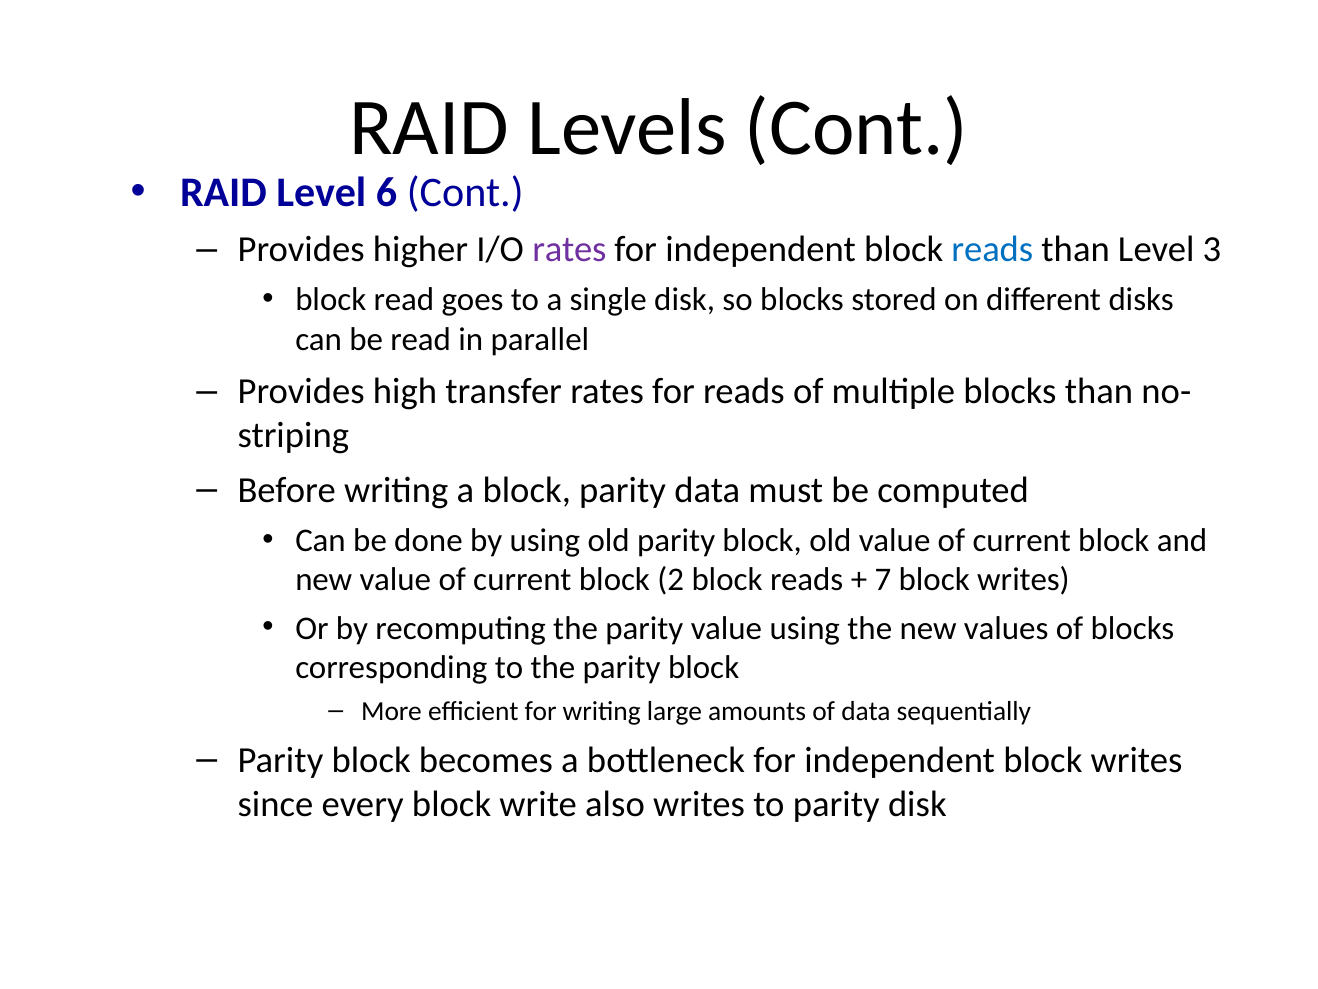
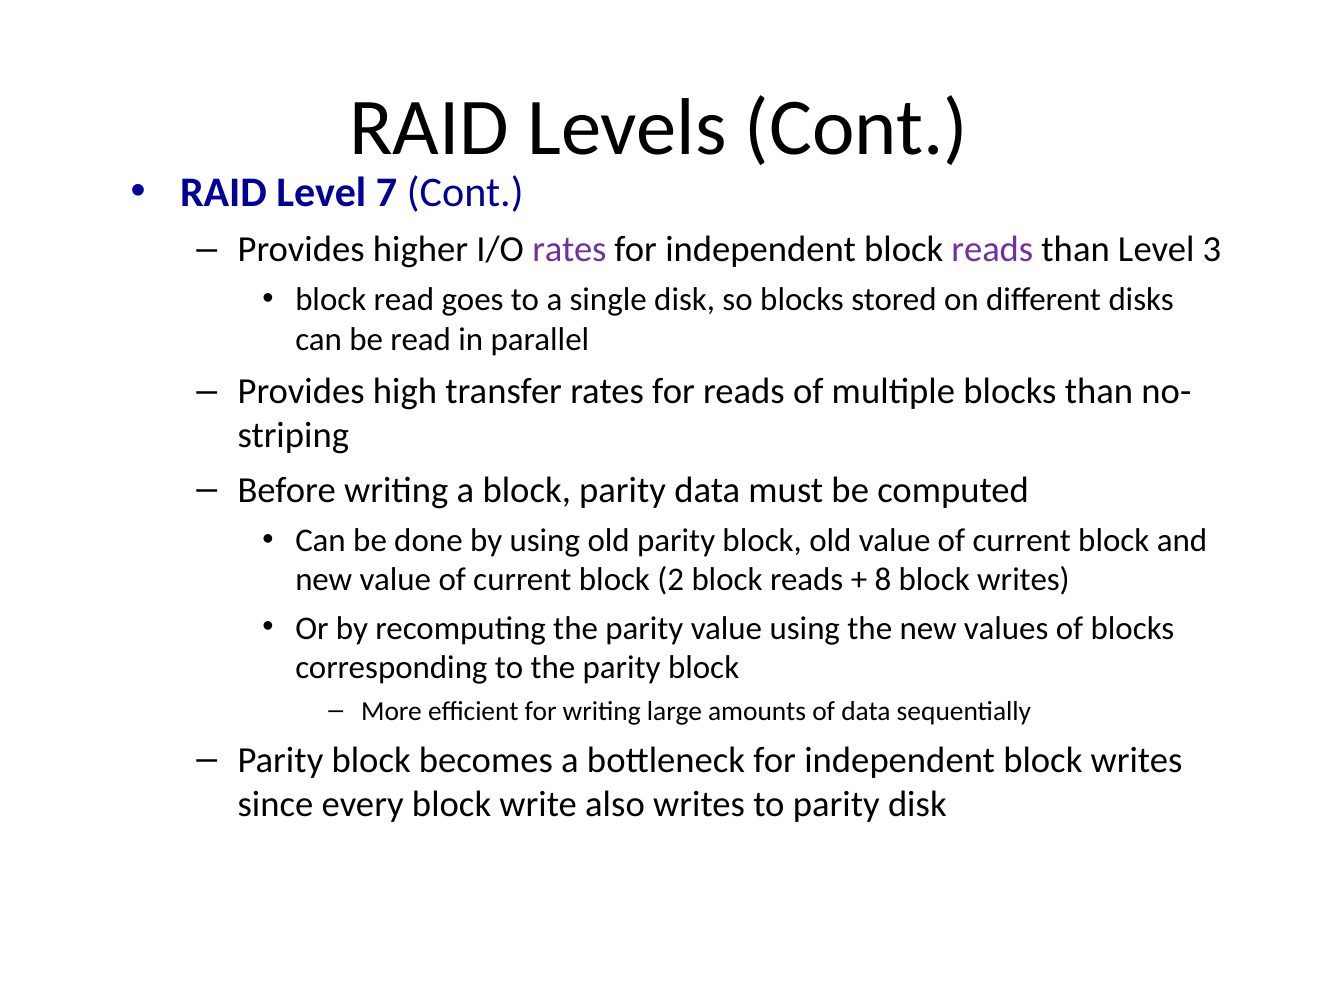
6: 6 -> 7
reads at (992, 250) colour: blue -> purple
7: 7 -> 8
